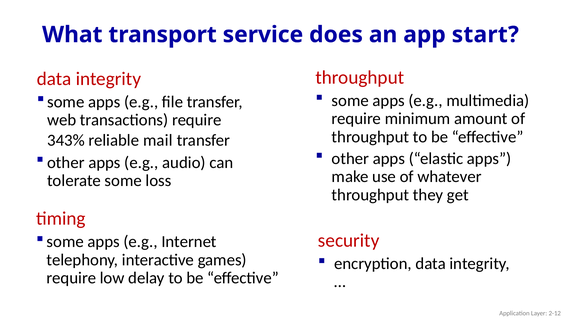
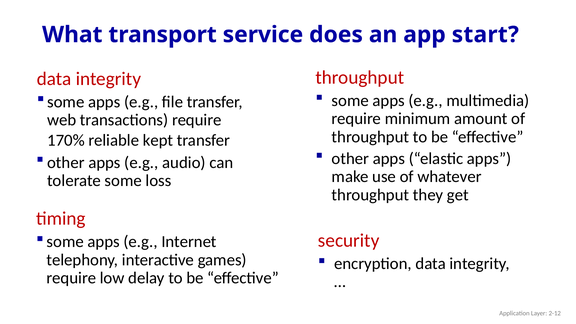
343%: 343% -> 170%
mail: mail -> kept
